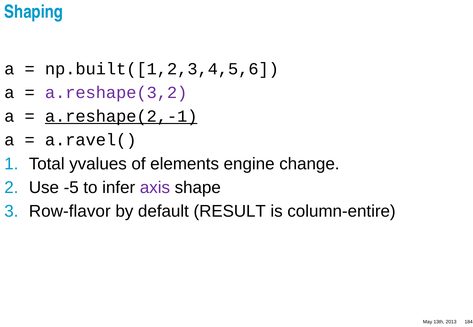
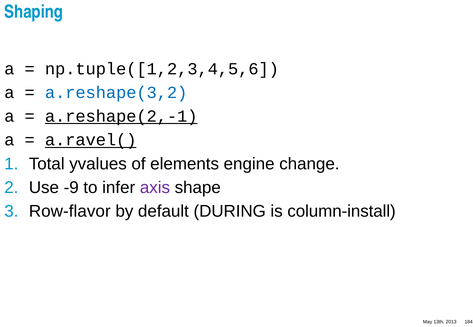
np.built([1,2,3,4,5,6: np.built([1,2,3,4,5,6 -> np.tuple([1,2,3,4,5,6
a.reshape(3,2 colour: purple -> blue
a.ravel( underline: none -> present
-5: -5 -> -9
RESULT: RESULT -> DURING
column-entire: column-entire -> column-install
